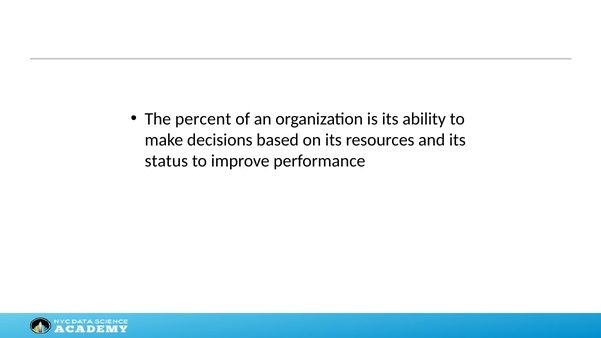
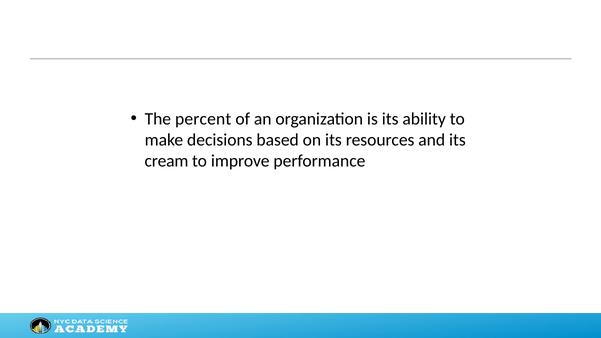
status: status -> cream
